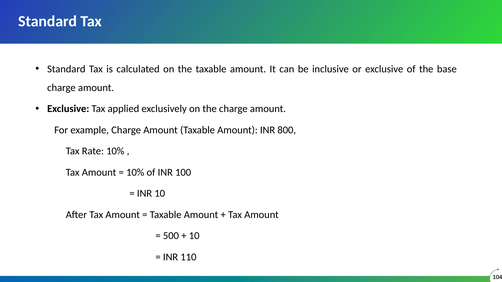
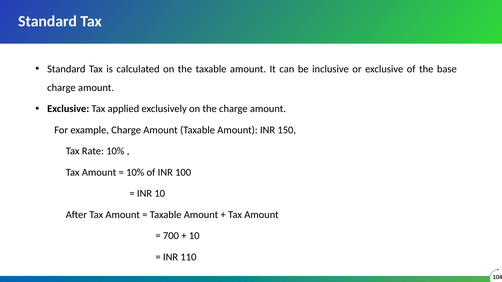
800: 800 -> 150
500: 500 -> 700
